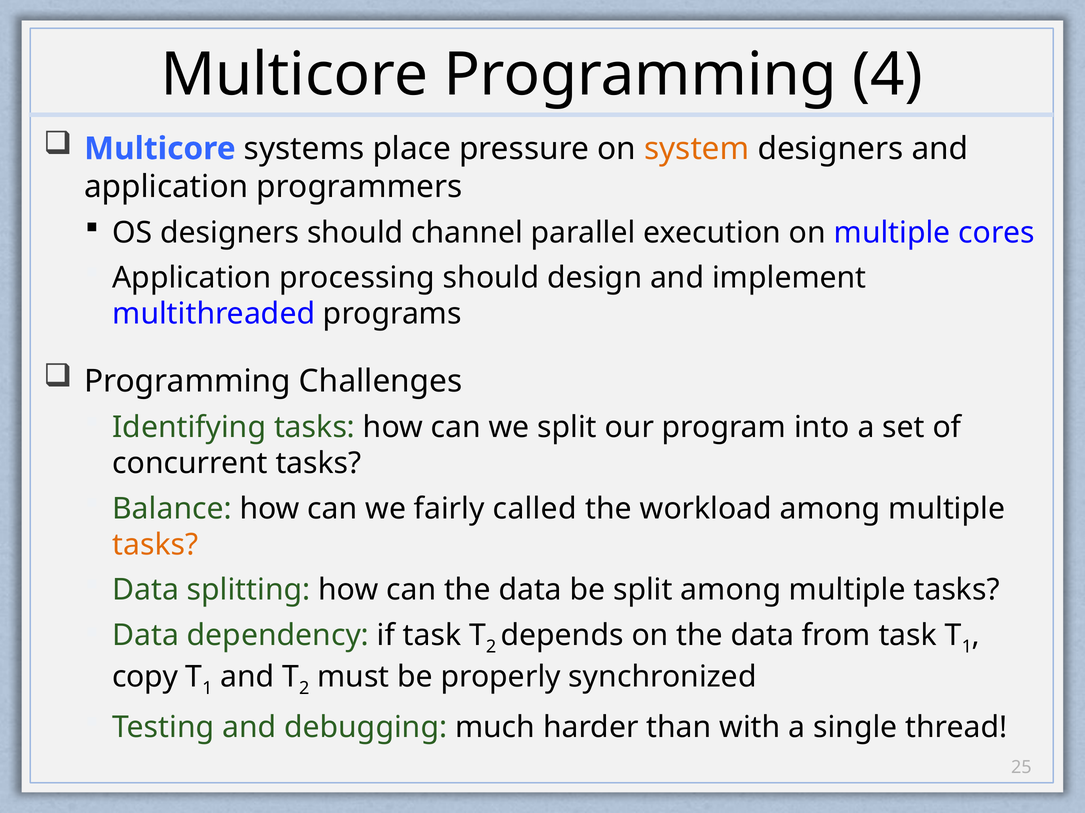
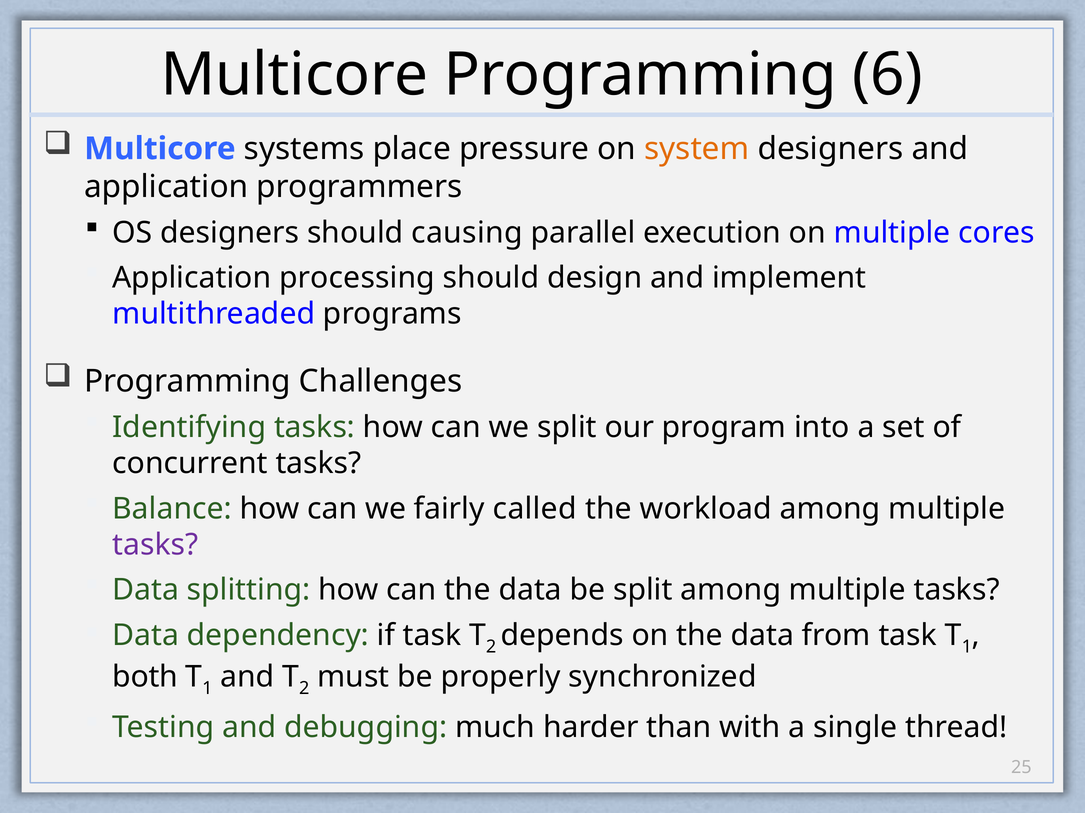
4: 4 -> 6
channel: channel -> causing
tasks at (155, 545) colour: orange -> purple
copy: copy -> both
